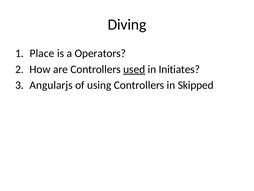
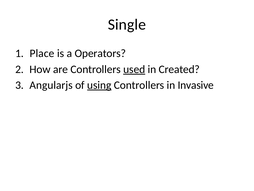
Diving: Diving -> Single
Initiates: Initiates -> Created
using underline: none -> present
Skipped: Skipped -> Invasive
